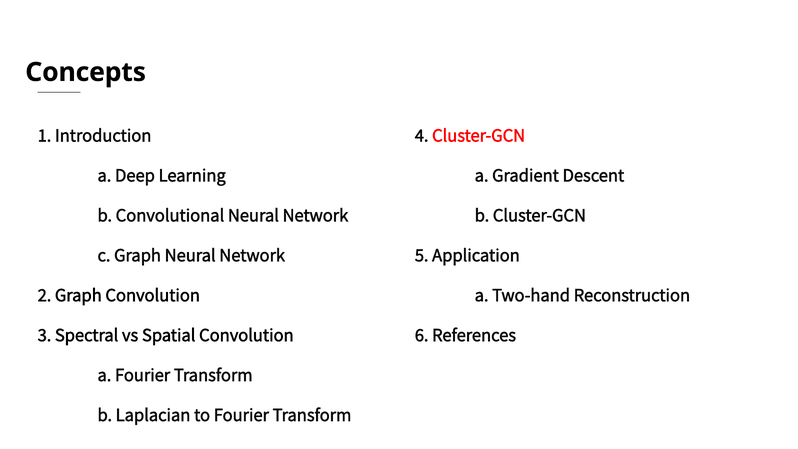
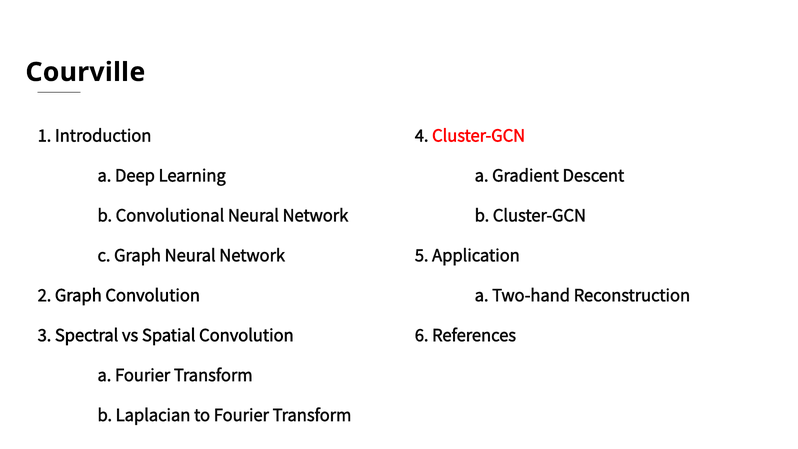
Concepts: Concepts -> Courville
